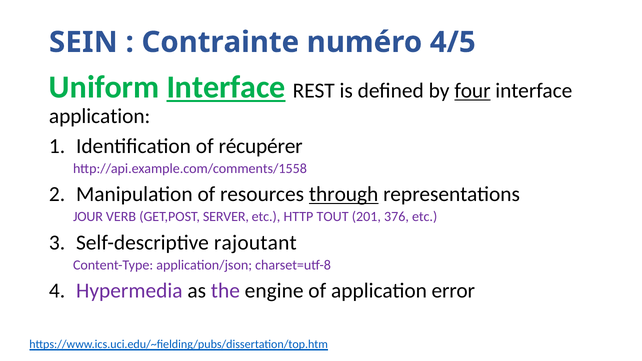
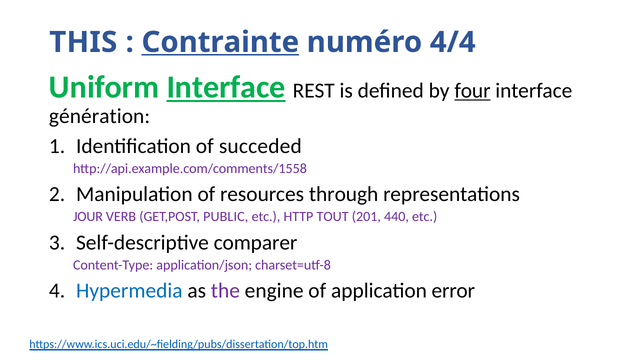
SEIN: SEIN -> THIS
Contrainte underline: none -> present
4/5: 4/5 -> 4/4
application at (100, 116): application -> génération
récupérer: récupérer -> succeded
through underline: present -> none
SERVER: SERVER -> PUBLIC
376: 376 -> 440
rajoutant: rajoutant -> comparer
Hypermedia colour: purple -> blue
